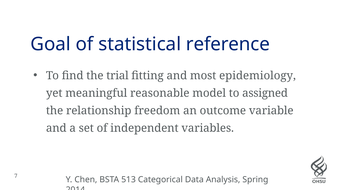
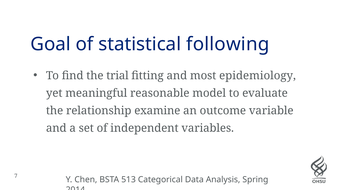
reference: reference -> following
assigned: assigned -> evaluate
freedom: freedom -> examine
